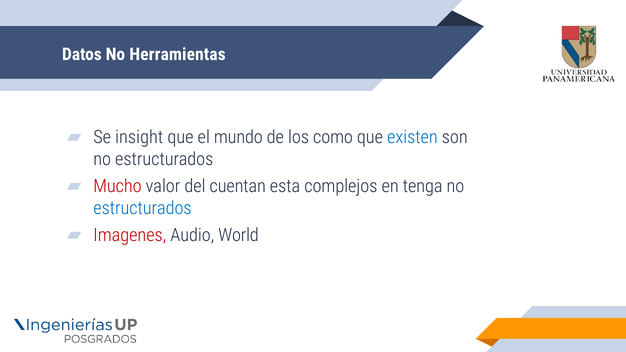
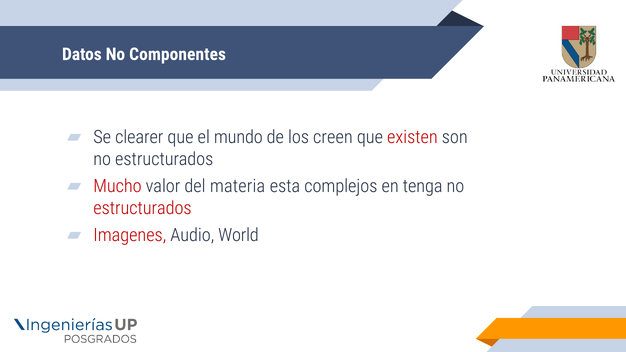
Herramientas: Herramientas -> Componentes
insight: insight -> clearer
como: como -> creen
existen colour: blue -> red
cuentan: cuentan -> materia
estructurados at (142, 208) colour: blue -> red
